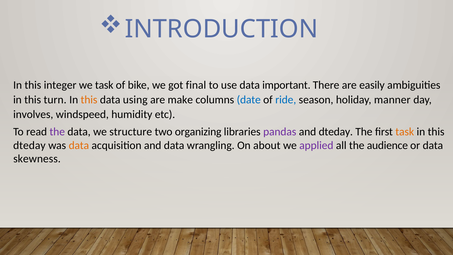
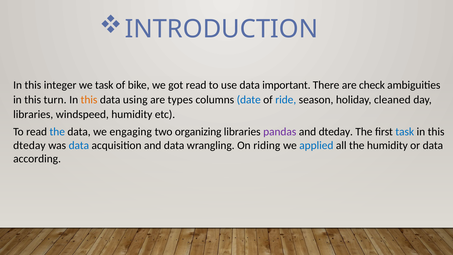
got final: final -> read
easily: easily -> check
make: make -> types
manner: manner -> cleaned
involves at (33, 114): involves -> libraries
the at (57, 132) colour: purple -> blue
structure: structure -> engaging
task at (405, 132) colour: orange -> blue
data at (79, 145) colour: orange -> blue
about: about -> riding
applied colour: purple -> blue
the audience: audience -> humidity
skewness: skewness -> according
